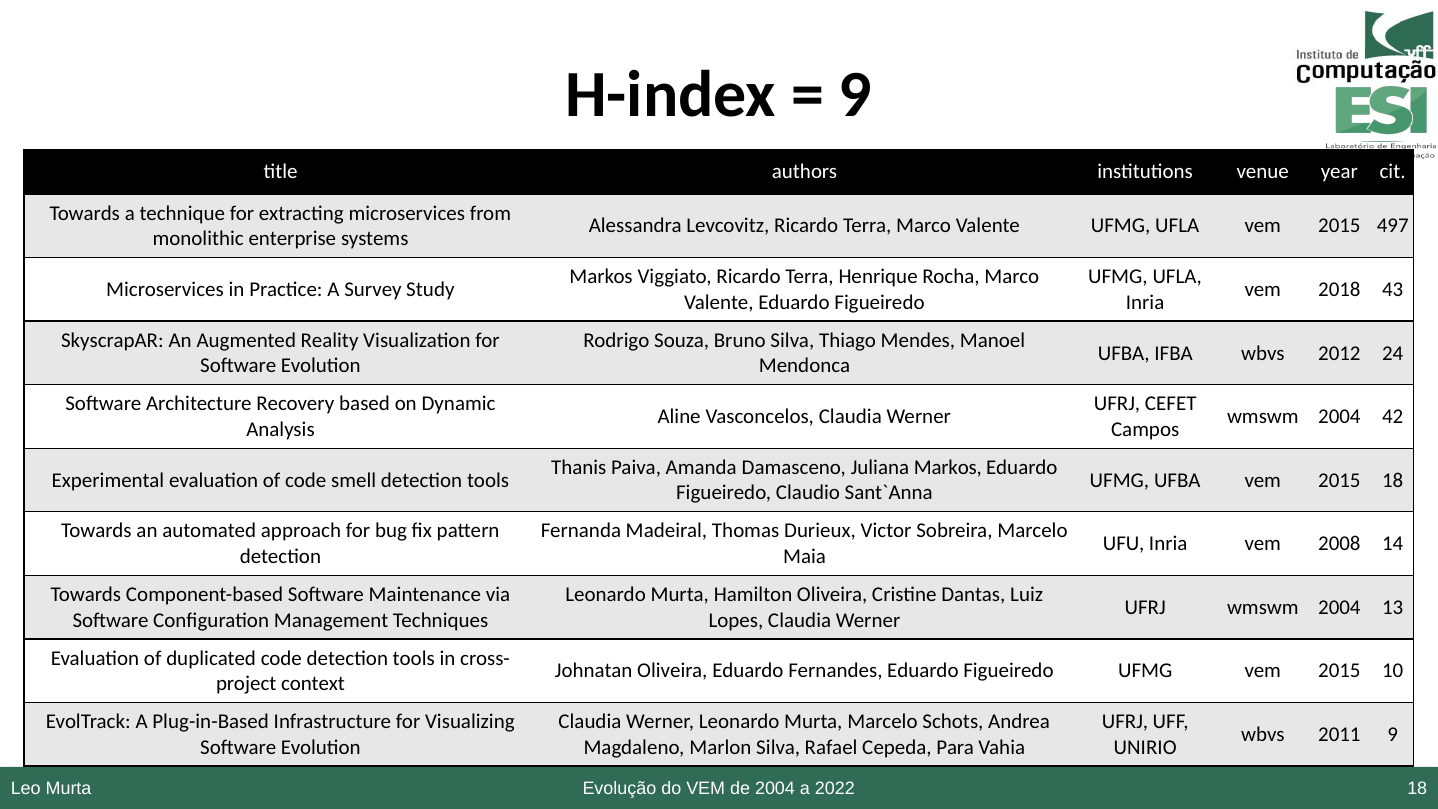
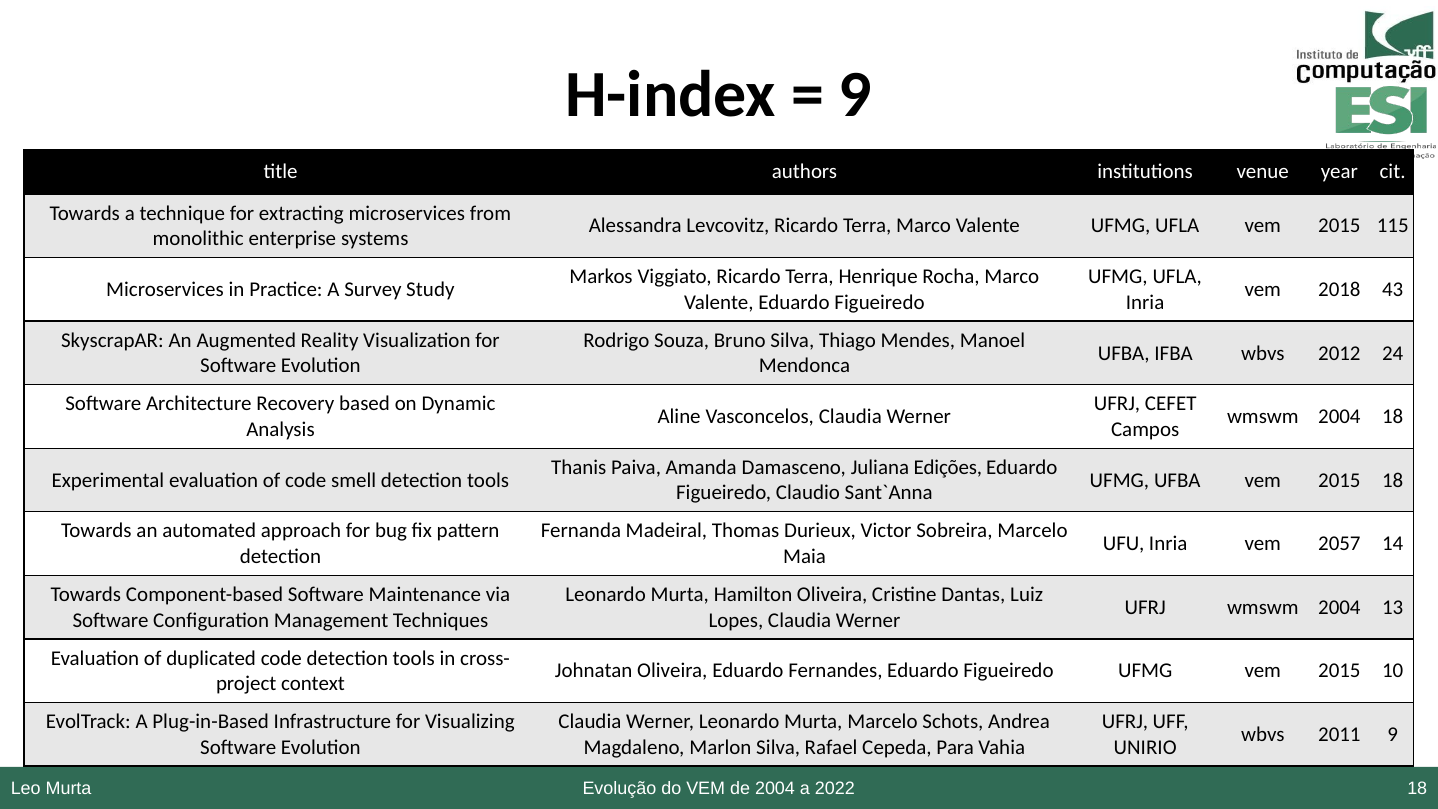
497: 497 -> 115
2004 42: 42 -> 18
Juliana Markos: Markos -> Edições
2008: 2008 -> 2057
